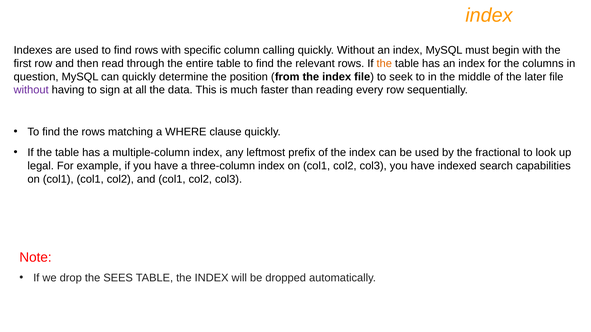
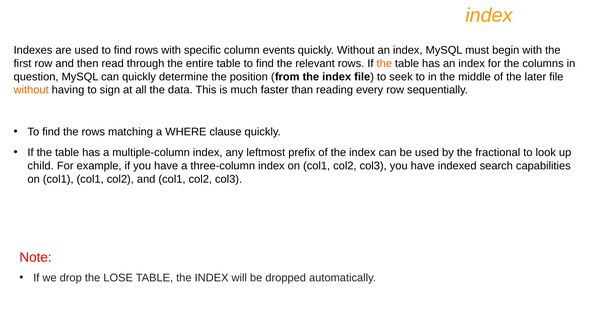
calling: calling -> events
without at (31, 90) colour: purple -> orange
legal: legal -> child
SEES: SEES -> LOSE
